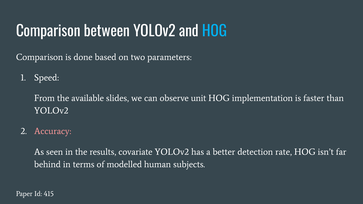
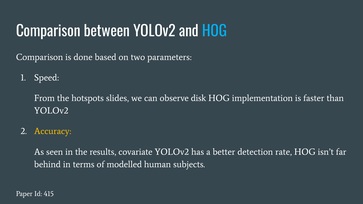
available: available -> hotspots
unit: unit -> disk
Accuracy colour: pink -> yellow
